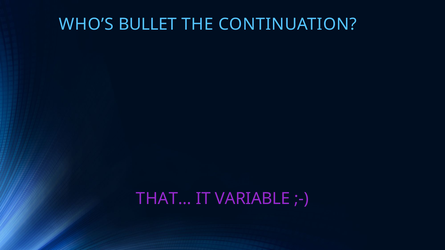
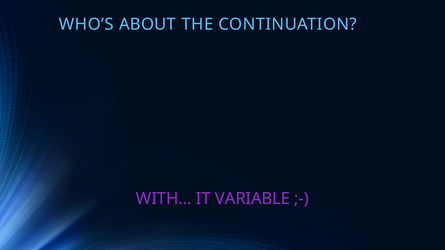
BULLET: BULLET -> ABOUT
THAT…: THAT… -> WITH…
